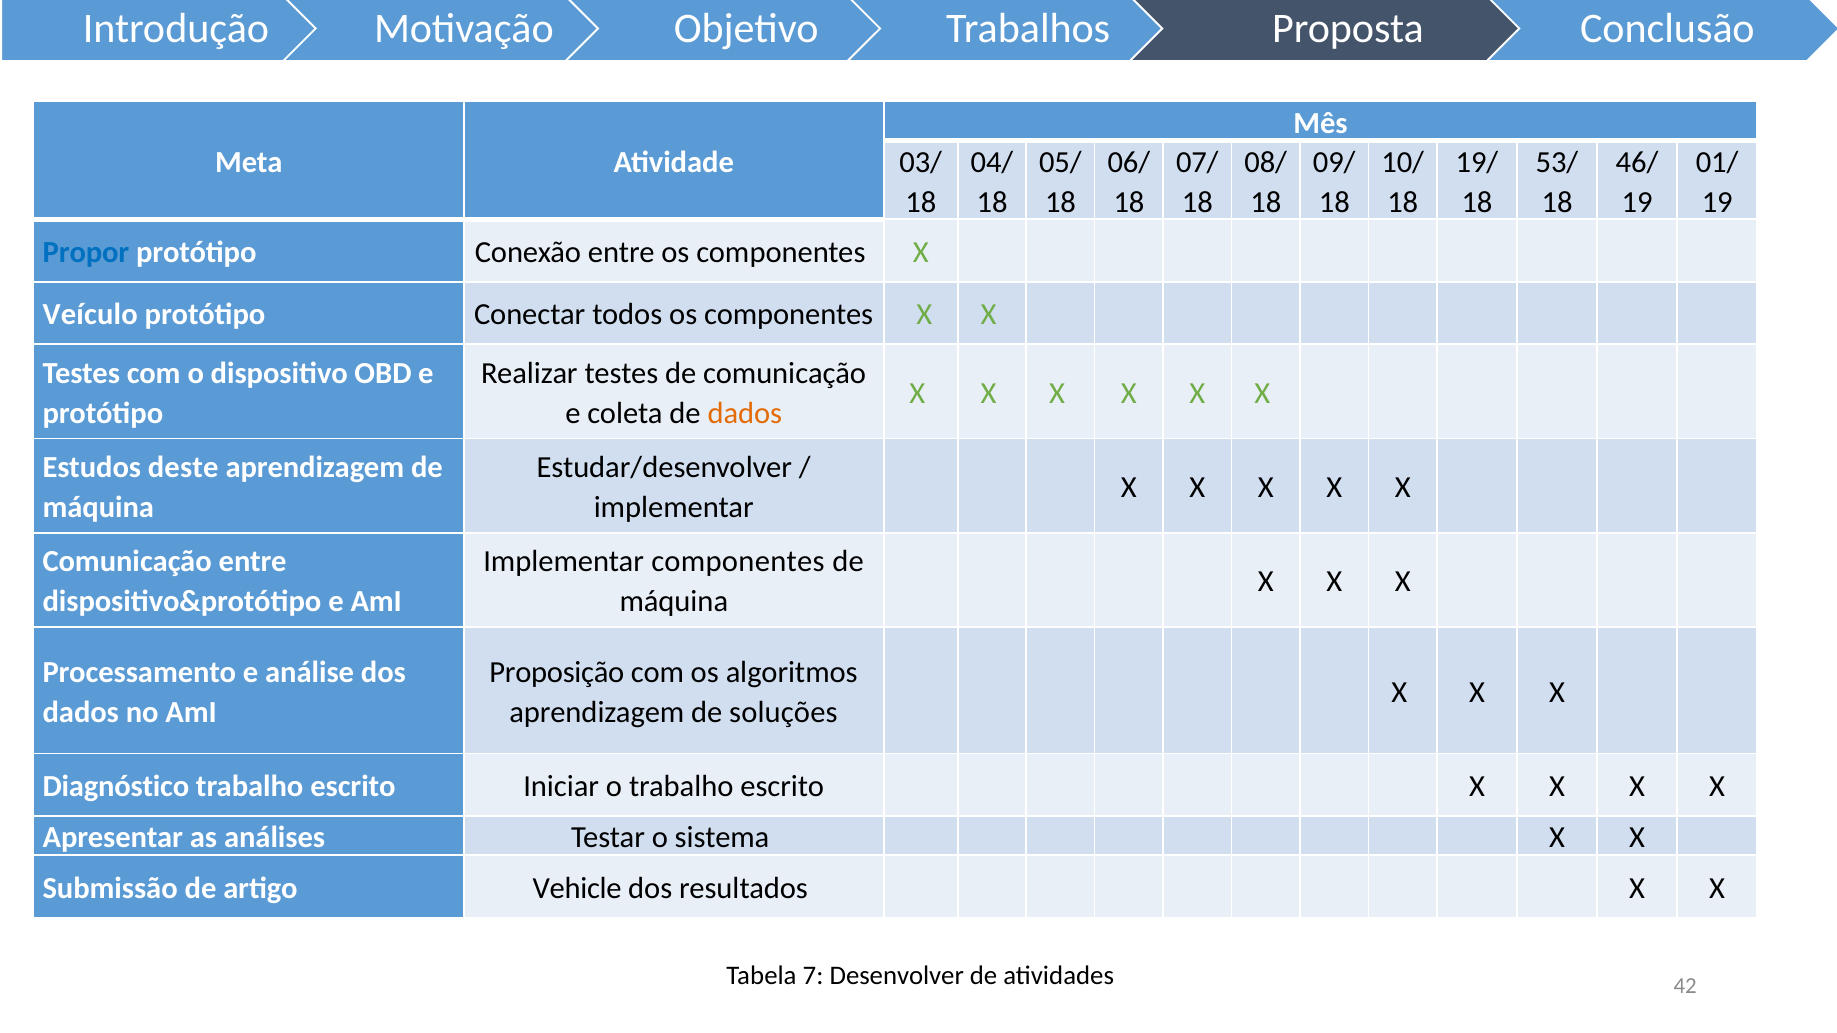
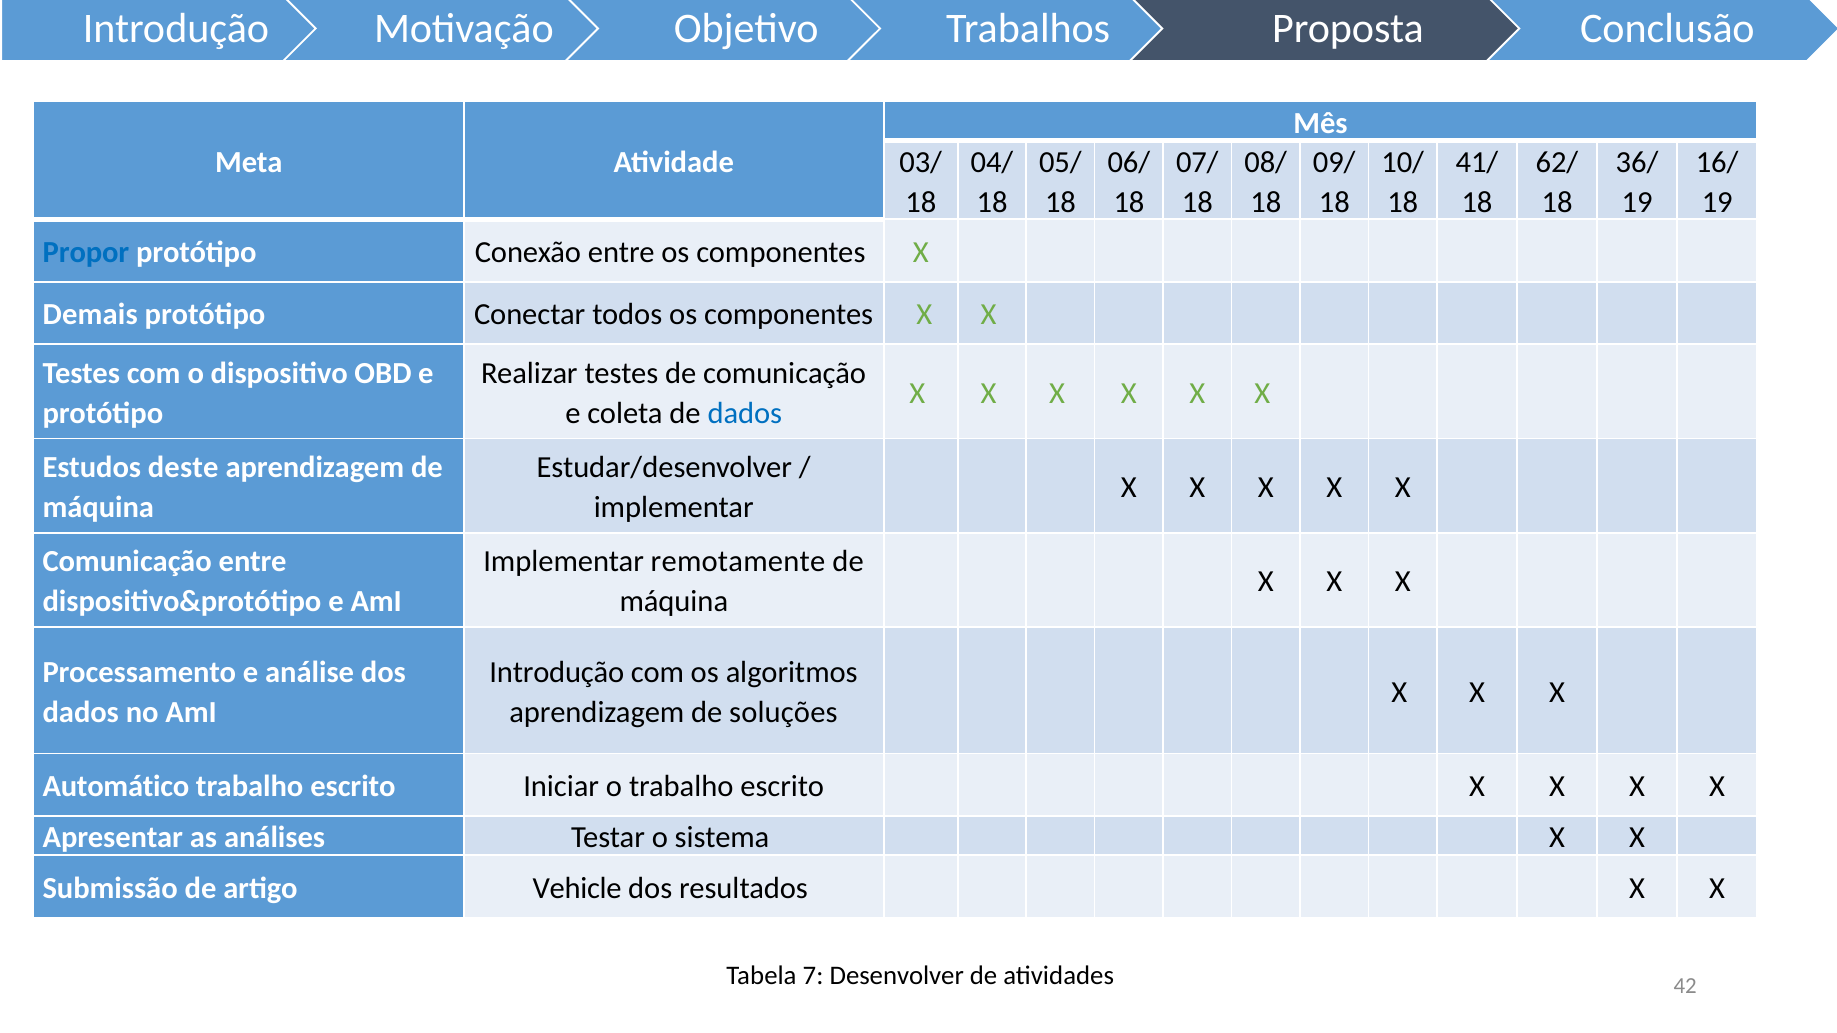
19/: 19/ -> 41/
53/: 53/ -> 62/
46/: 46/ -> 36/
01/: 01/ -> 16/
Veículo: Veículo -> Demais
dados at (745, 413) colour: orange -> blue
Implementar componentes: componentes -> remotamente
Proposição at (557, 672): Proposição -> Introdução
Diagnóstico: Diagnóstico -> Automático
